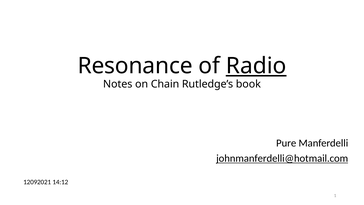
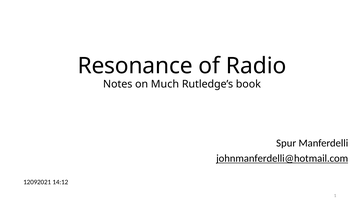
Radio underline: present -> none
Chain: Chain -> Much
Pure: Pure -> Spur
